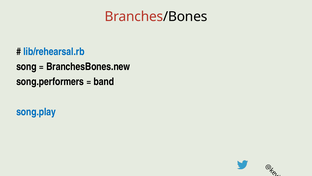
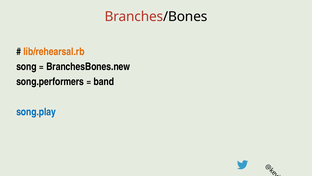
lib/rehearsal.rb colour: blue -> orange
